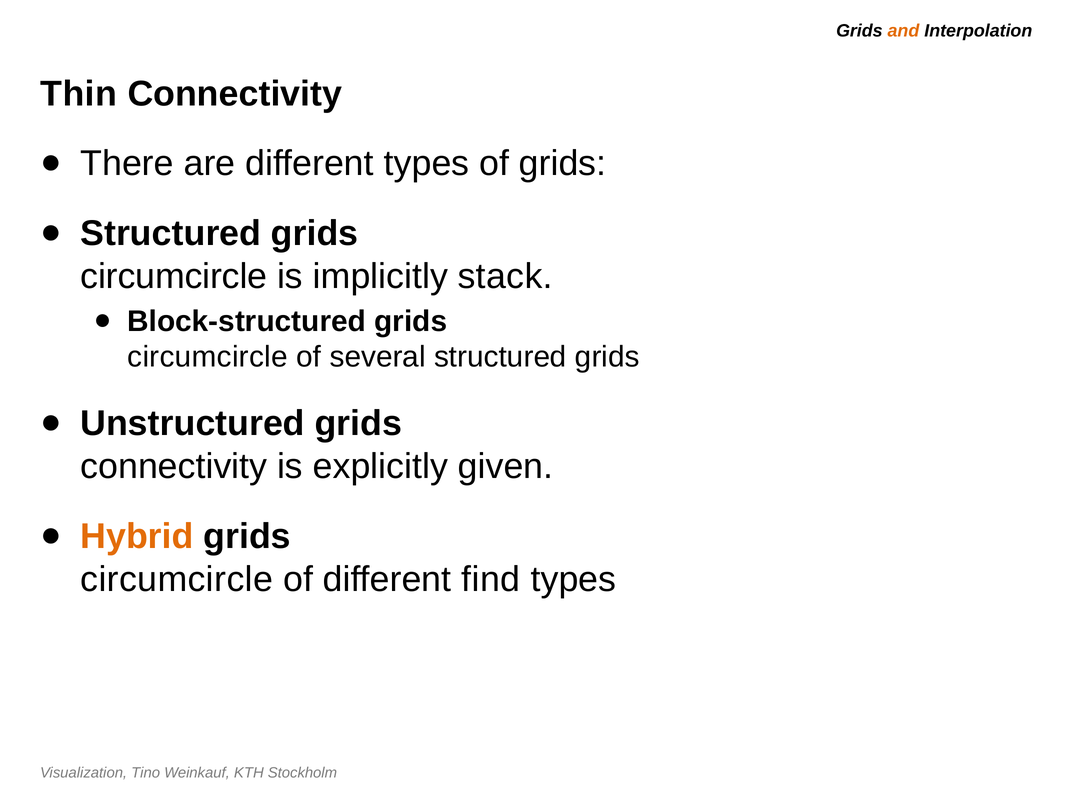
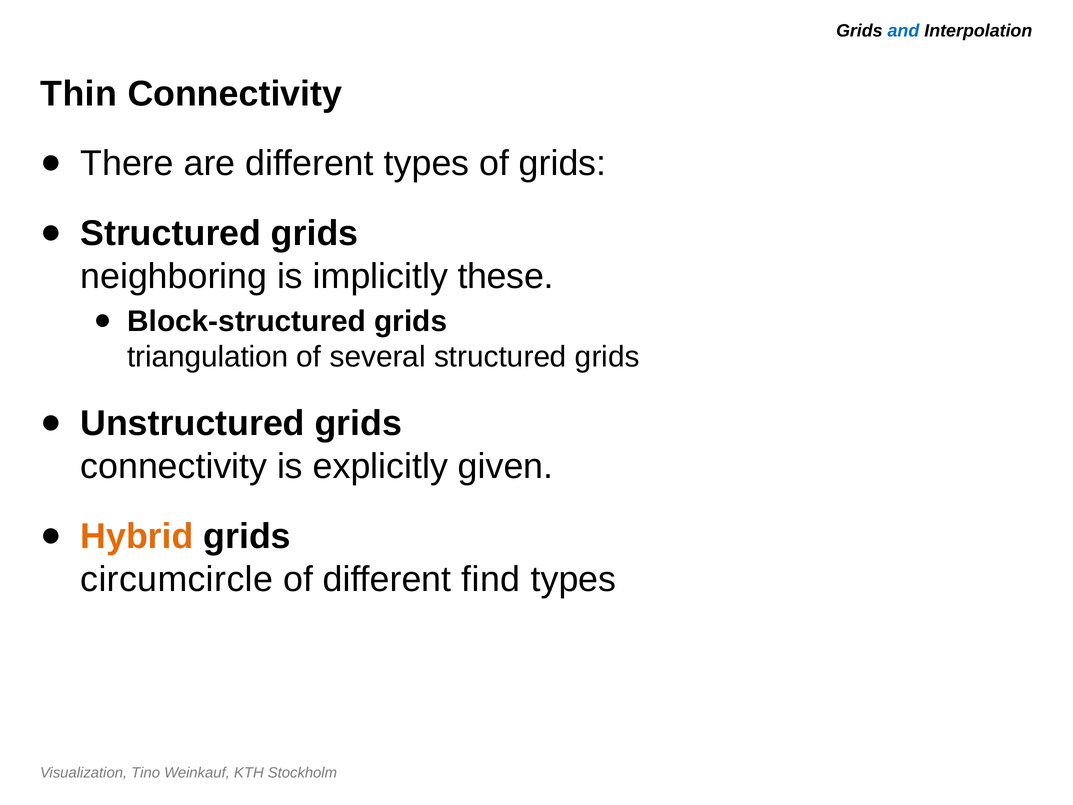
and colour: orange -> blue
circumcircle at (174, 276): circumcircle -> neighboring
stack: stack -> these
circumcircle at (208, 357): circumcircle -> triangulation
